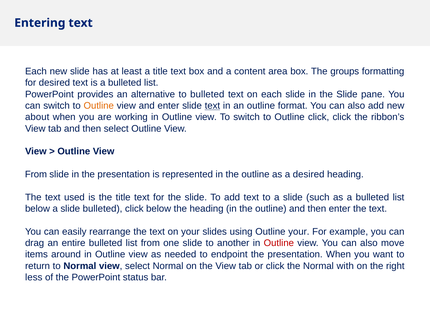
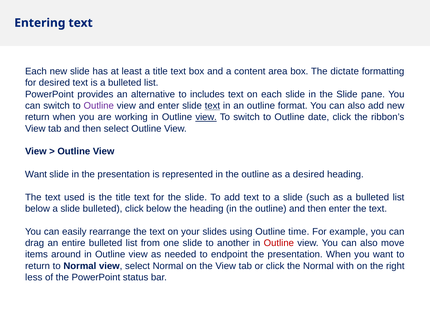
groups: groups -> dictate
to bulleted: bulleted -> includes
Outline at (99, 106) colour: orange -> purple
about at (37, 117): about -> return
view at (206, 117) underline: none -> present
Outline click: click -> date
From at (36, 175): From -> Want
Outline your: your -> time
